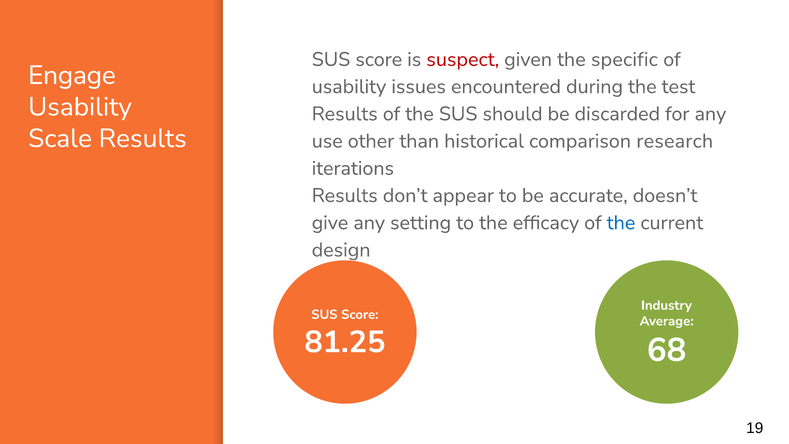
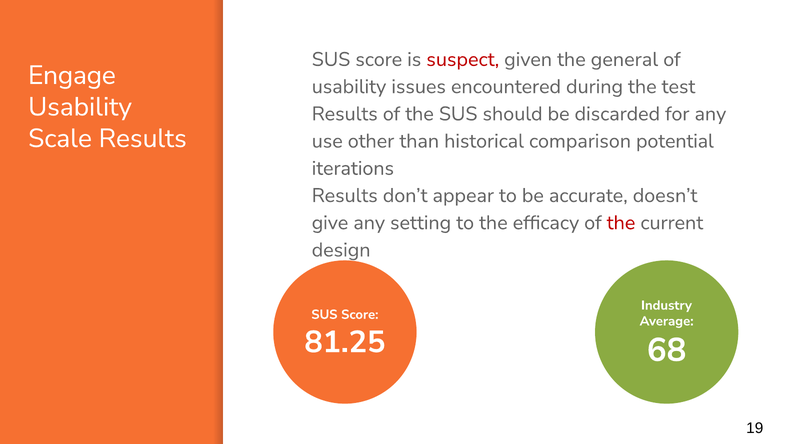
specific: specific -> general
research: research -> potential
the at (621, 223) colour: blue -> red
